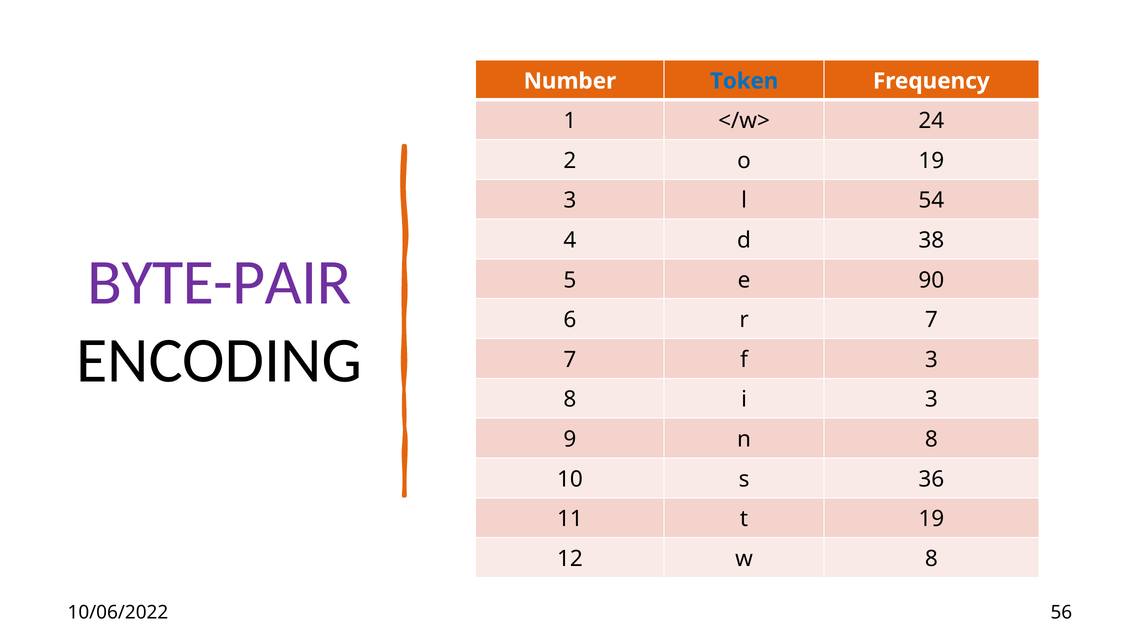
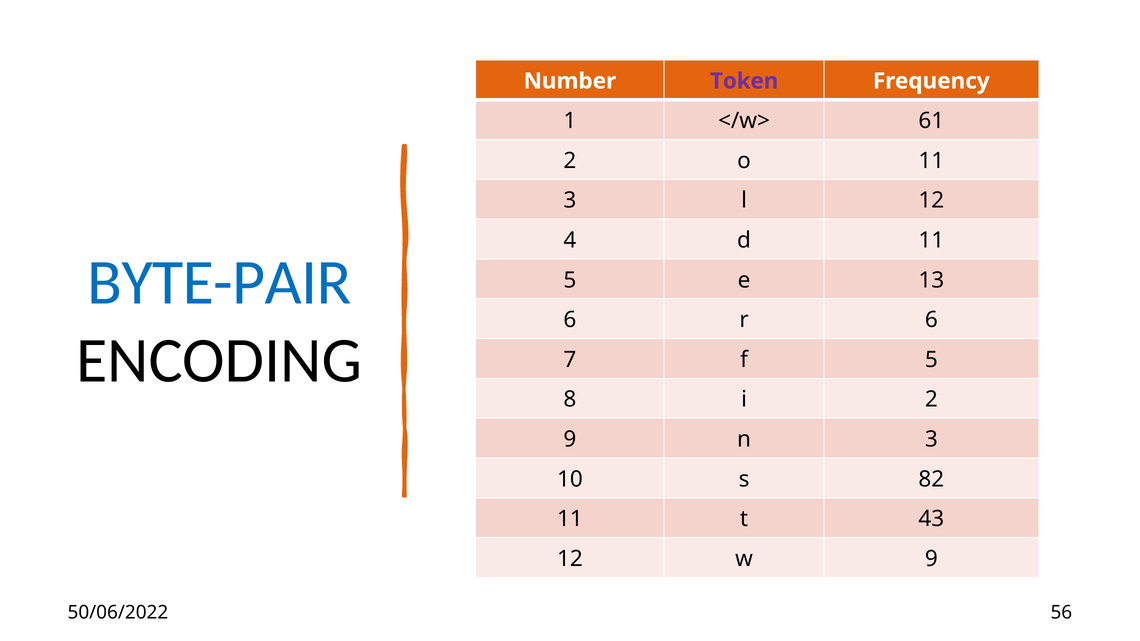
Token colour: blue -> purple
24: 24 -> 61
o 19: 19 -> 11
l 54: 54 -> 12
d 38: 38 -> 11
BYTE-PAIR colour: purple -> blue
90: 90 -> 13
r 7: 7 -> 6
f 3: 3 -> 5
i 3: 3 -> 2
n 8: 8 -> 3
36: 36 -> 82
t 19: 19 -> 43
w 8: 8 -> 9
10/06/2022: 10/06/2022 -> 50/06/2022
